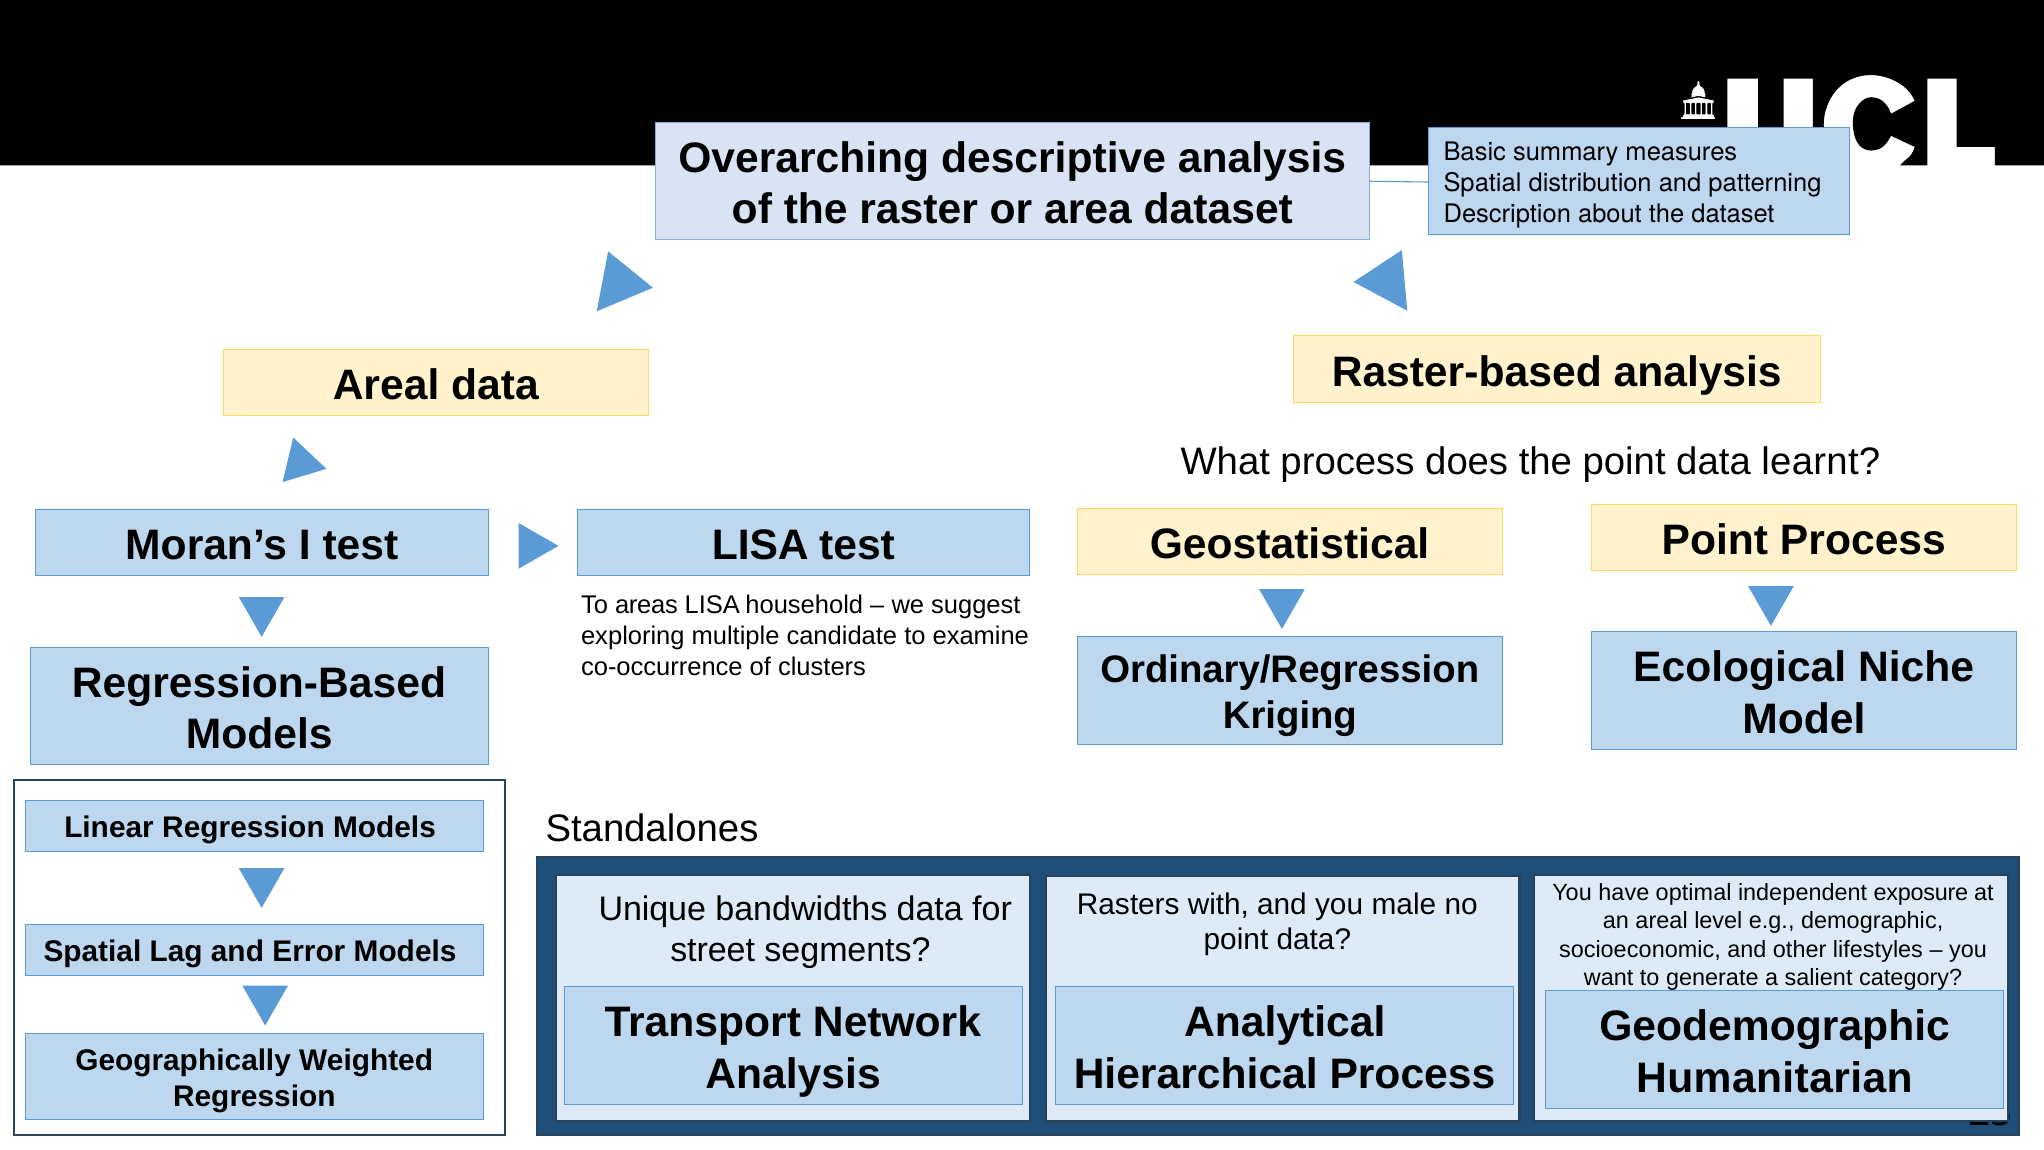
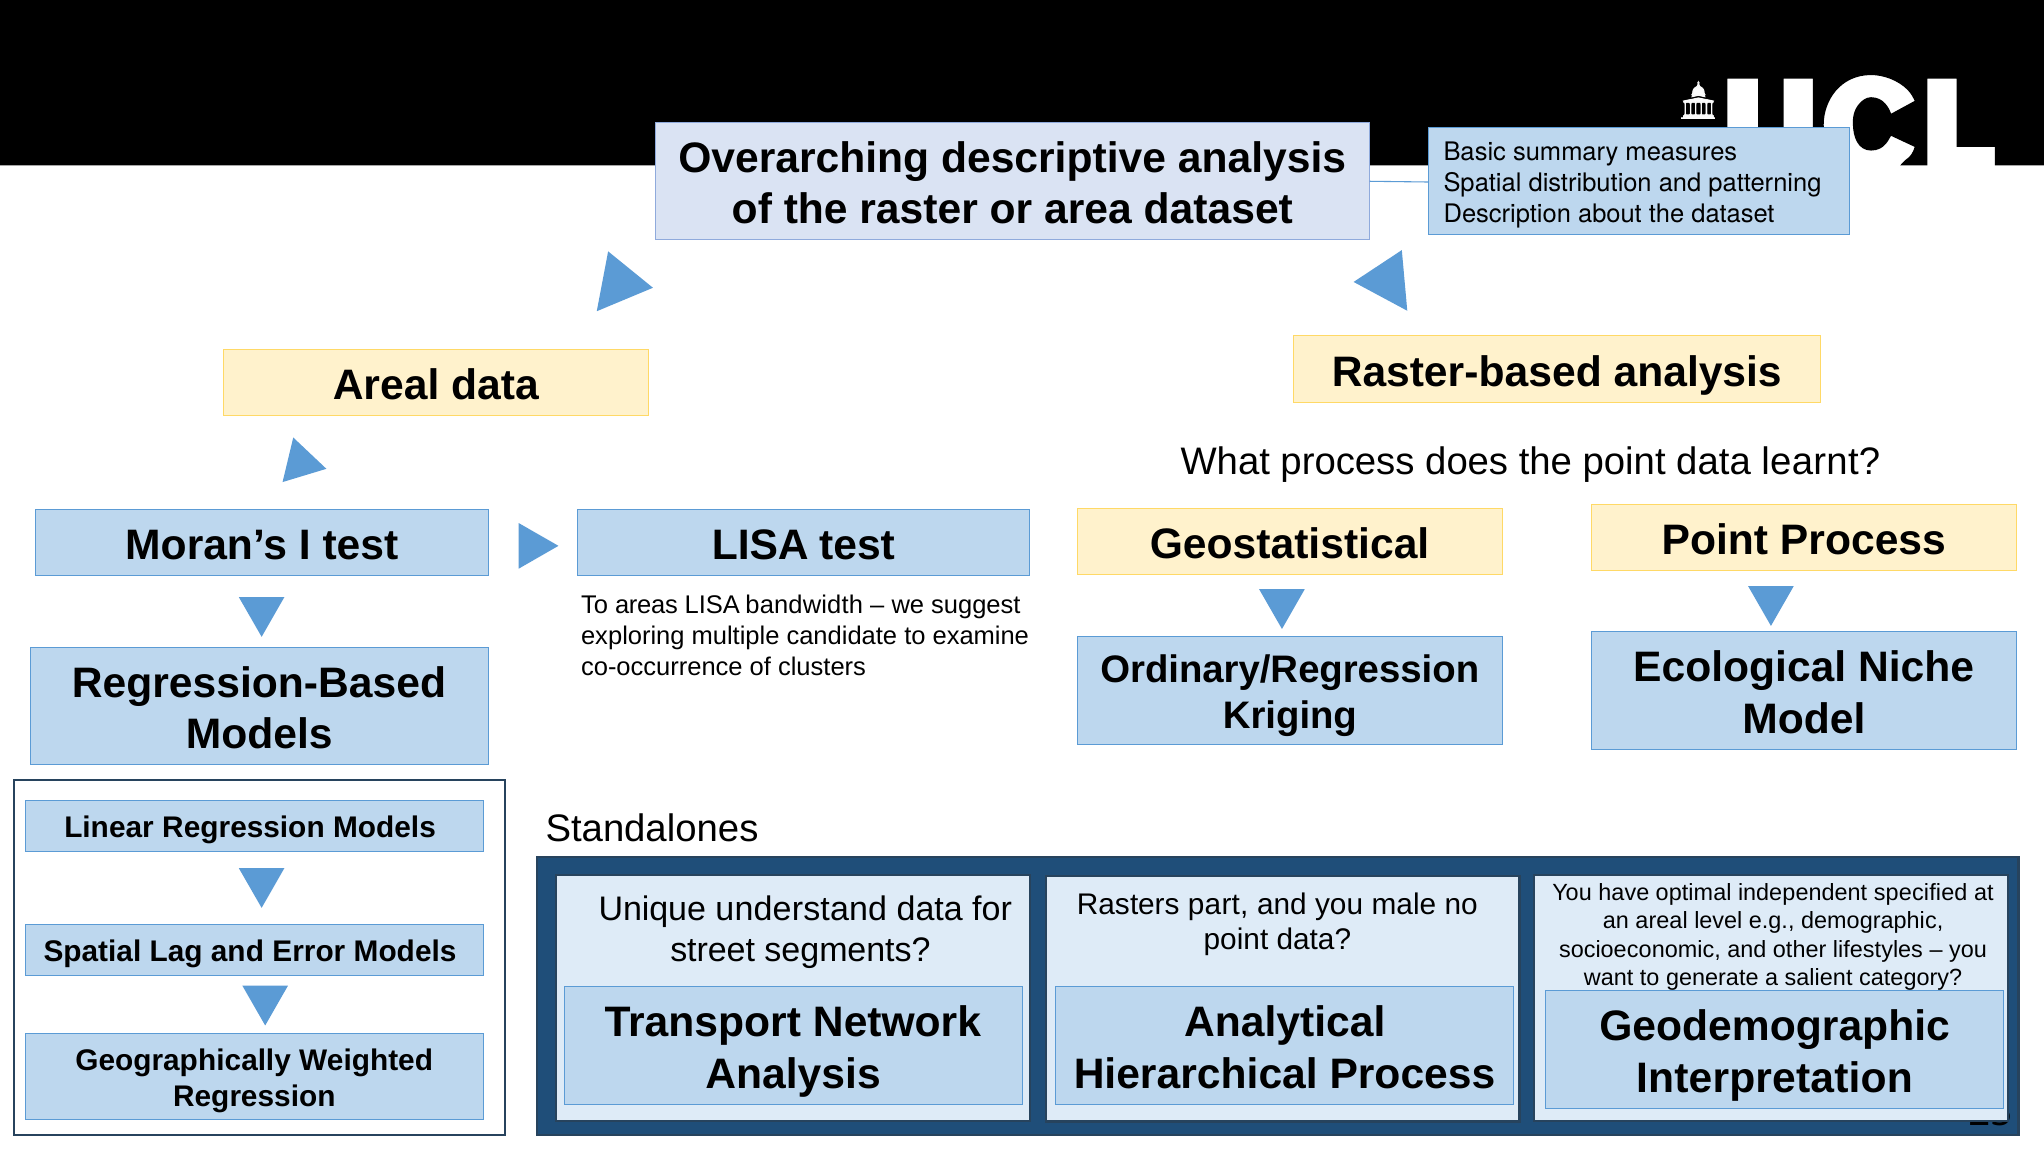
household: household -> bandwidth
exposure: exposure -> specified
with: with -> part
bandwidths: bandwidths -> understand
Humanitarian: Humanitarian -> Interpretation
